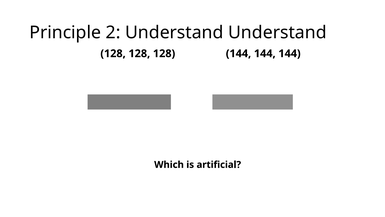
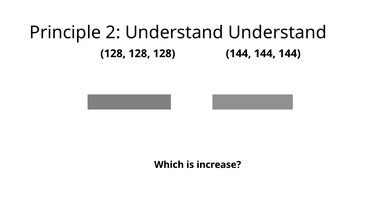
artificial: artificial -> increase
